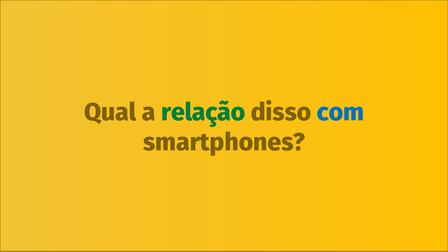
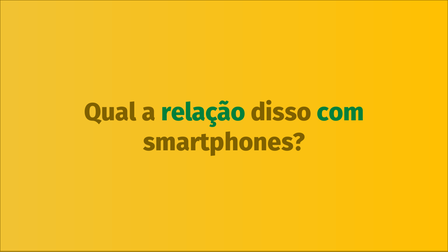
com colour: blue -> green
